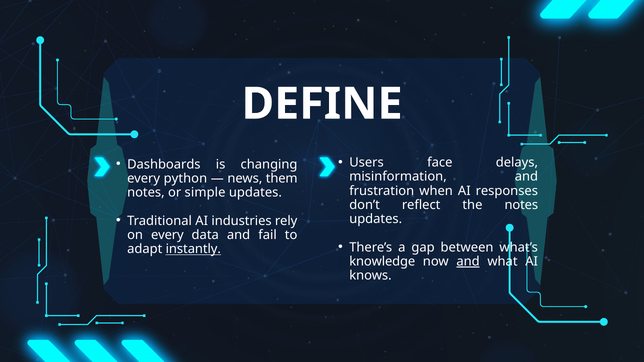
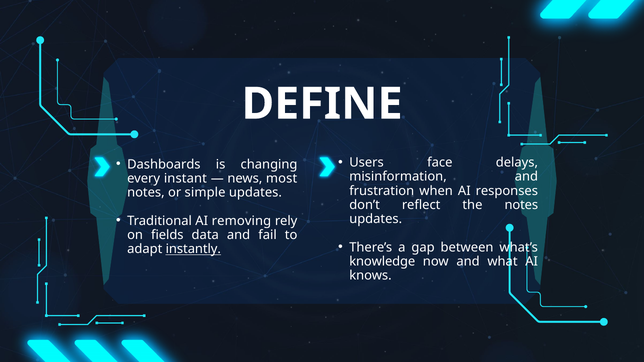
python: python -> instant
them: them -> most
industries: industries -> removing
on every: every -> fields
and at (468, 262) underline: present -> none
